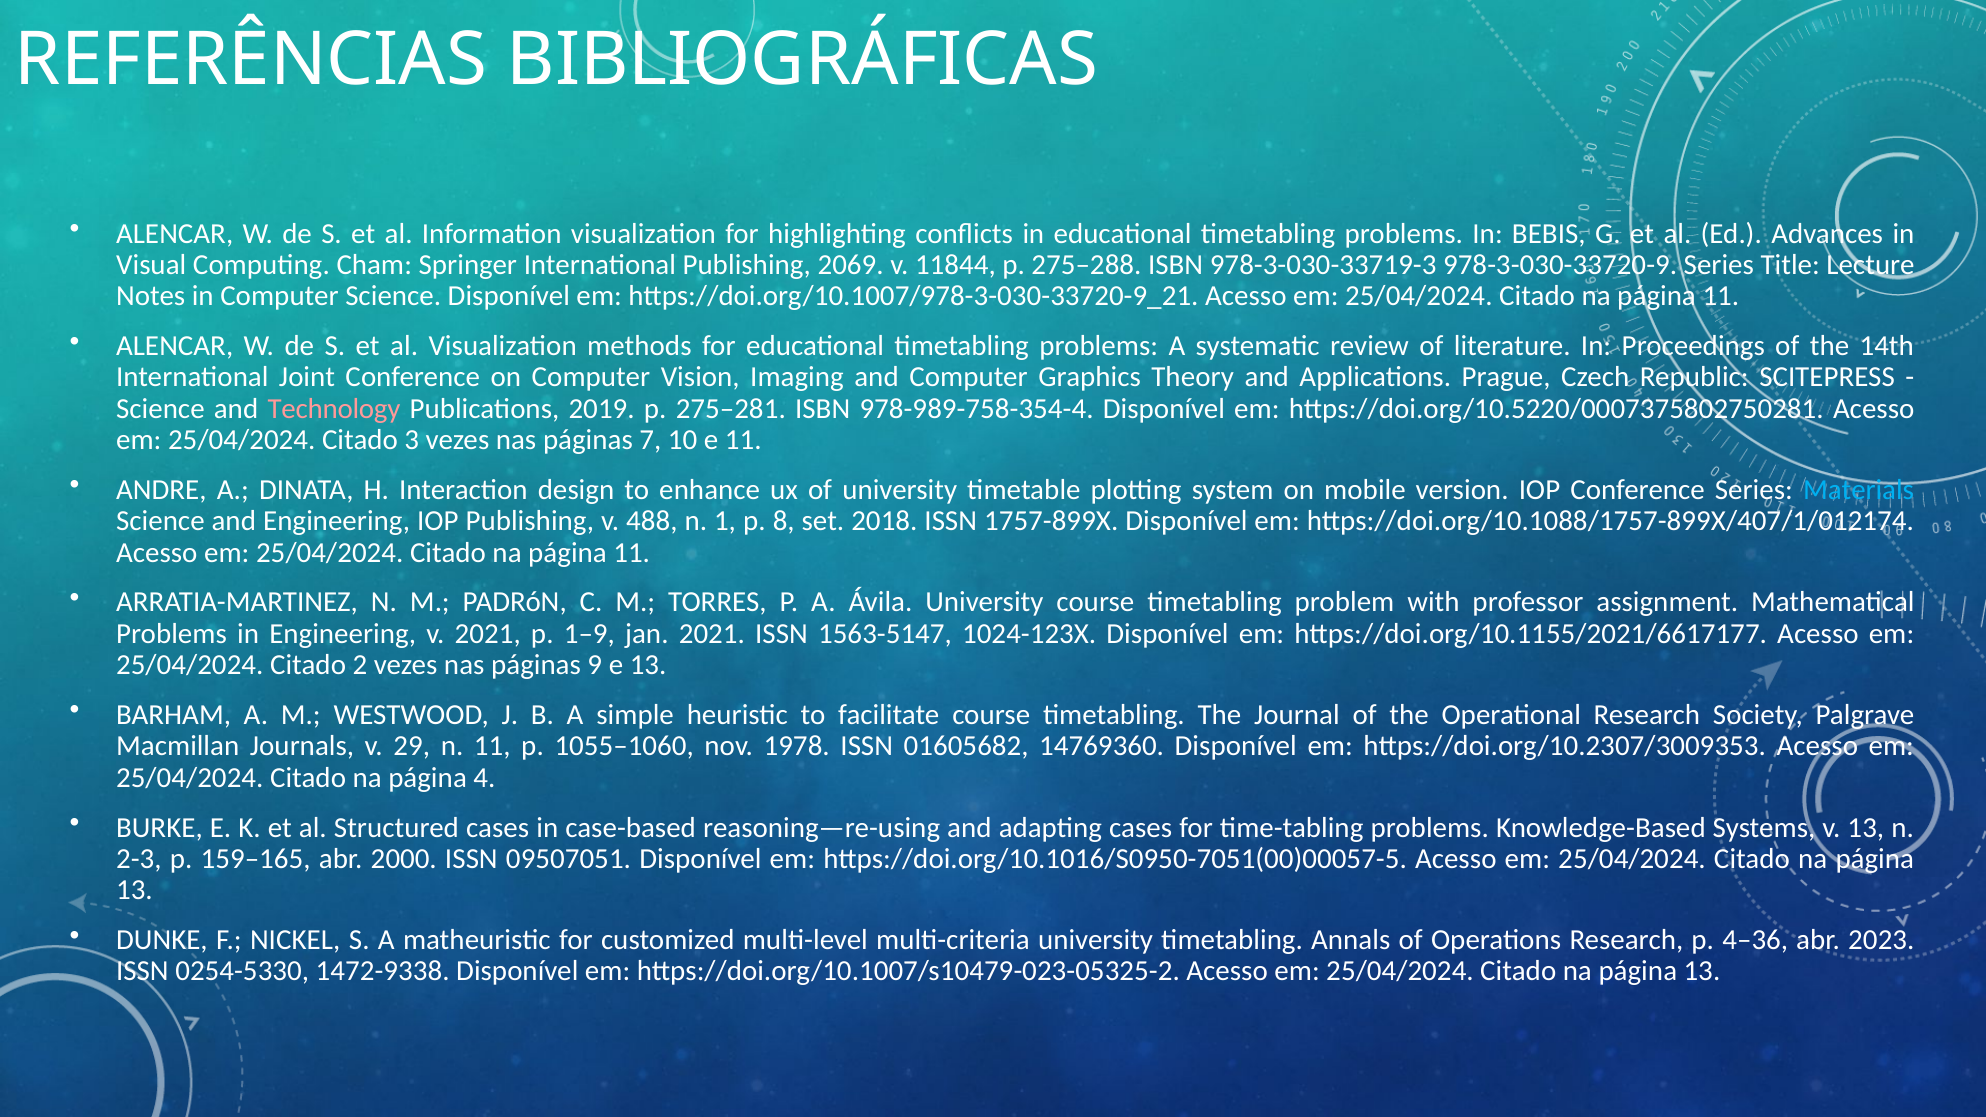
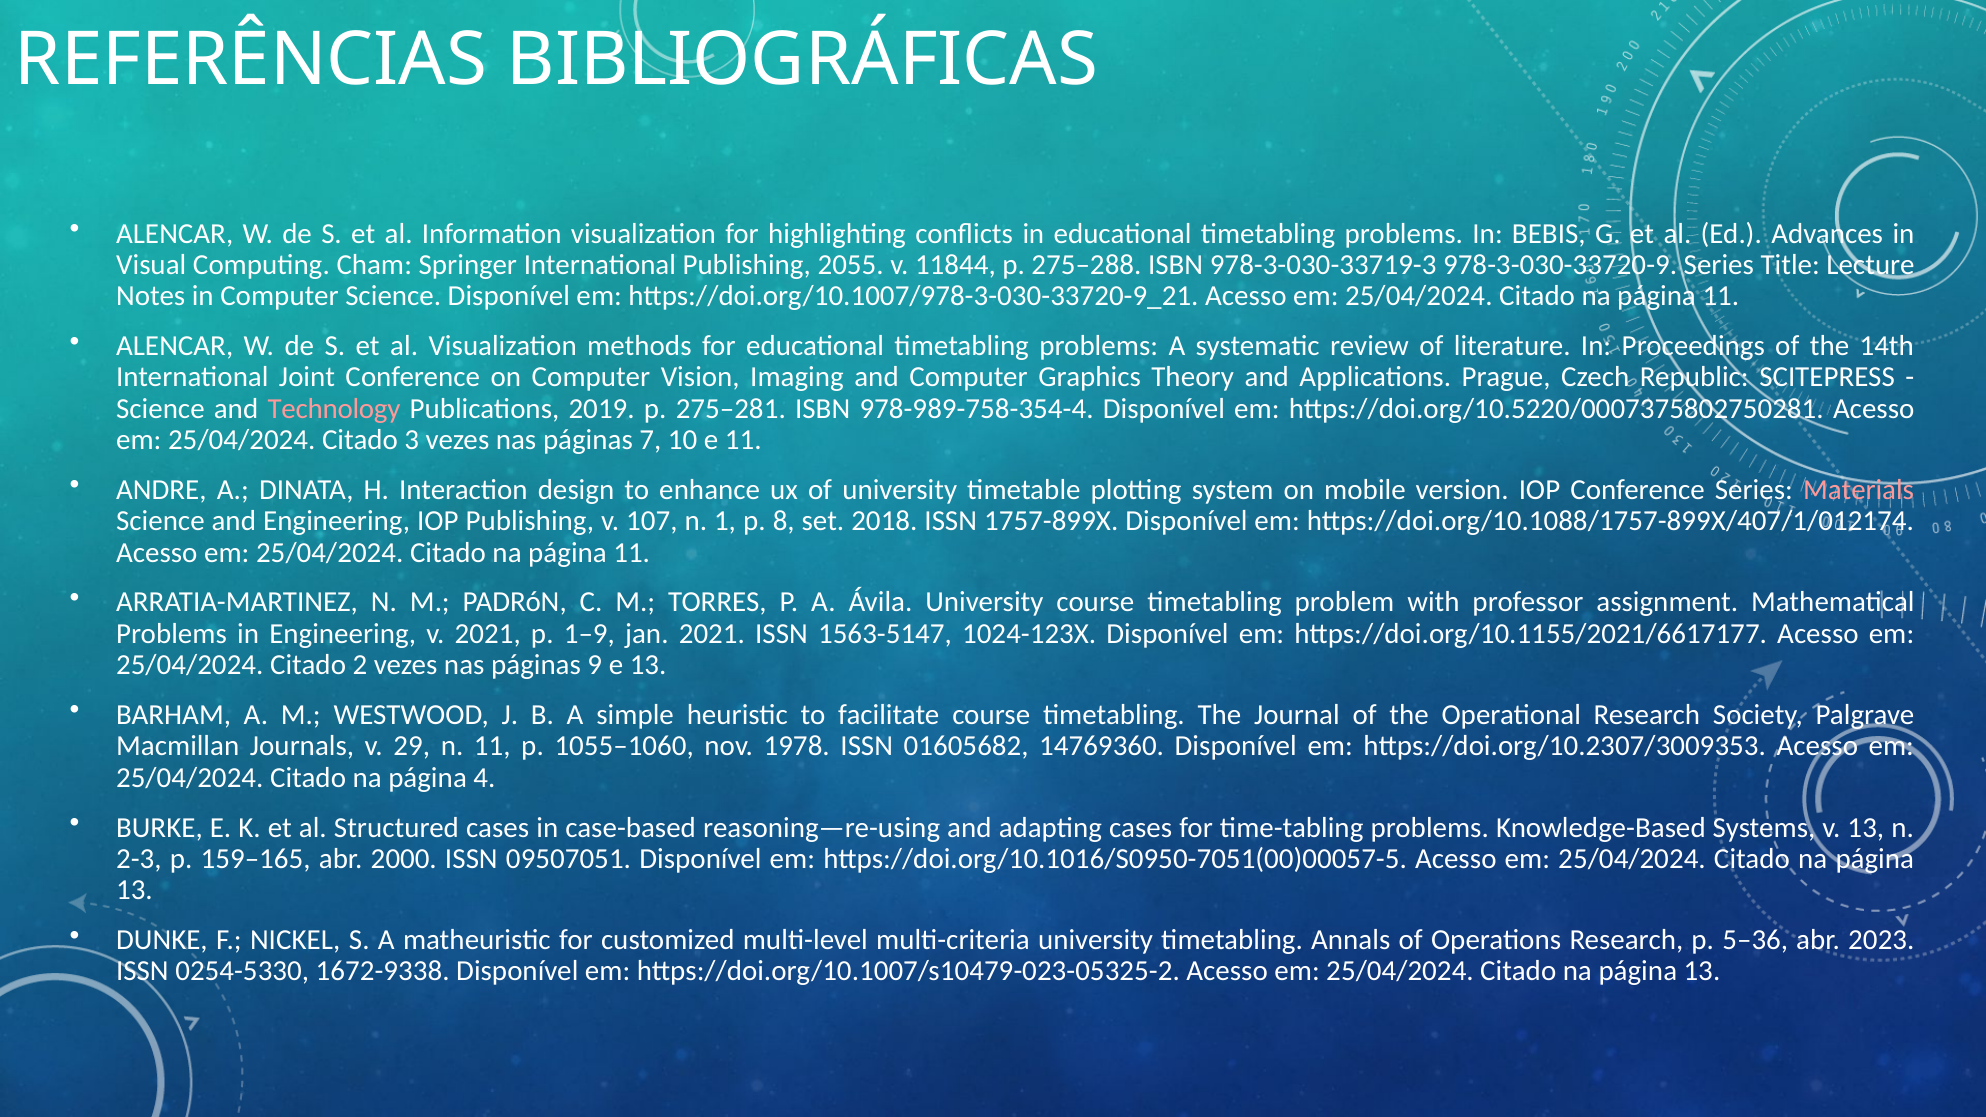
2069: 2069 -> 2055
Materials colour: light blue -> pink
488: 488 -> 107
4–36: 4–36 -> 5–36
1472-9338: 1472-9338 -> 1672-9338
